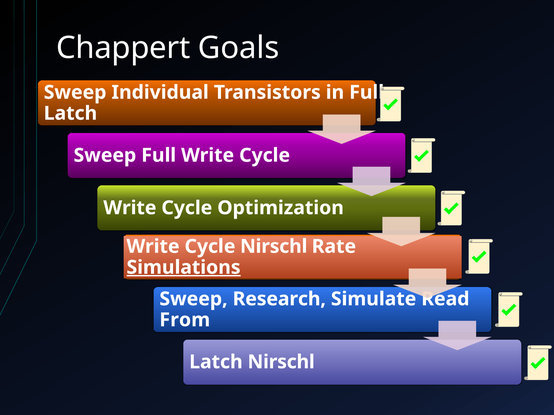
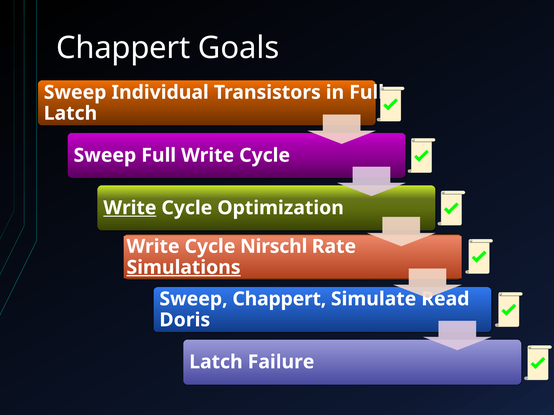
Write at (130, 208) underline: none -> present
Sweep Research: Research -> Chappert
From: From -> Doris
Latch Nirschl: Nirschl -> Failure
